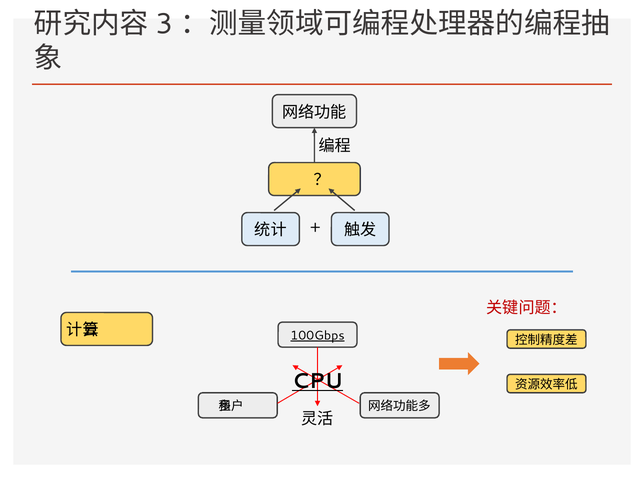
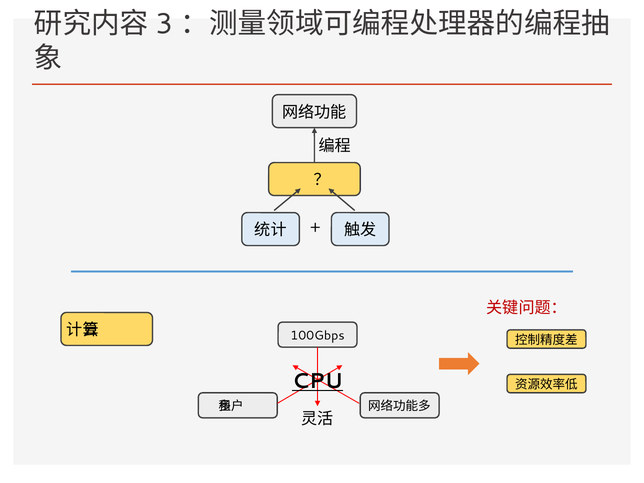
100Gbps underline: present -> none
